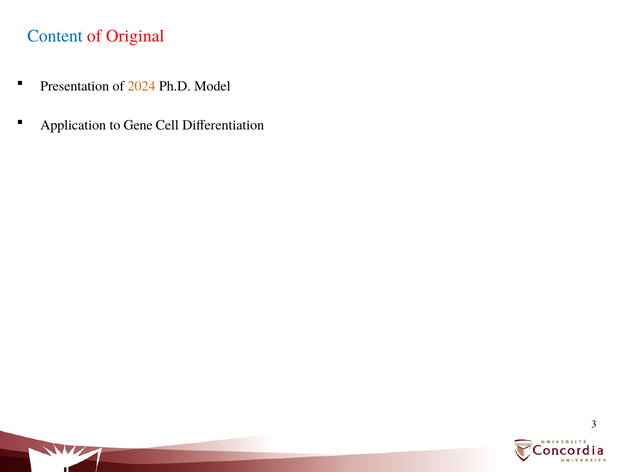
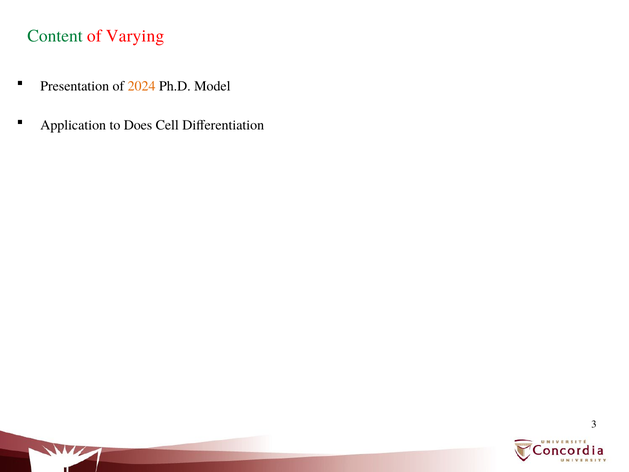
Content colour: blue -> green
Original: Original -> Varying
Gene: Gene -> Does
